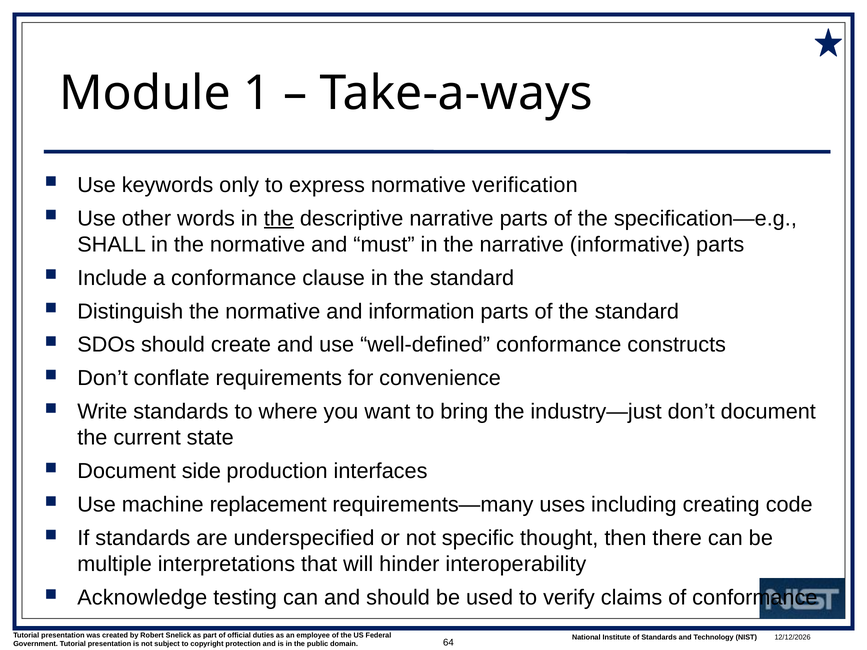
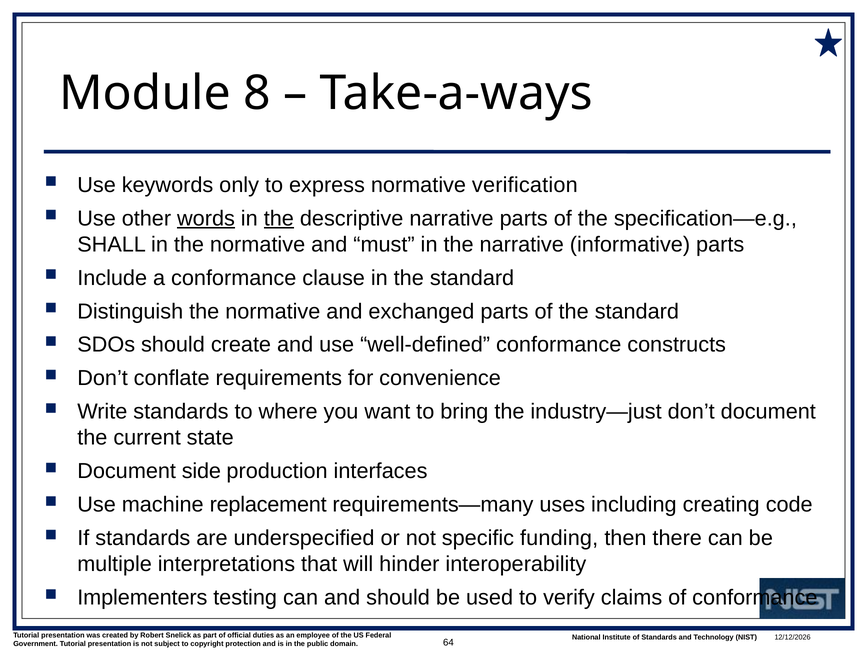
1: 1 -> 8
words underline: none -> present
information: information -> exchanged
thought: thought -> funding
Acknowledge: Acknowledge -> Implementers
